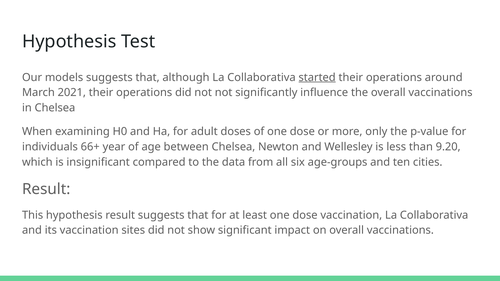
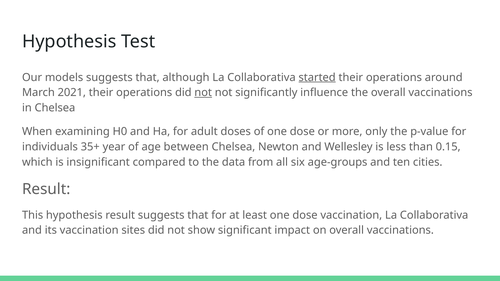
not at (203, 93) underline: none -> present
66+: 66+ -> 35+
9.20: 9.20 -> 0.15
